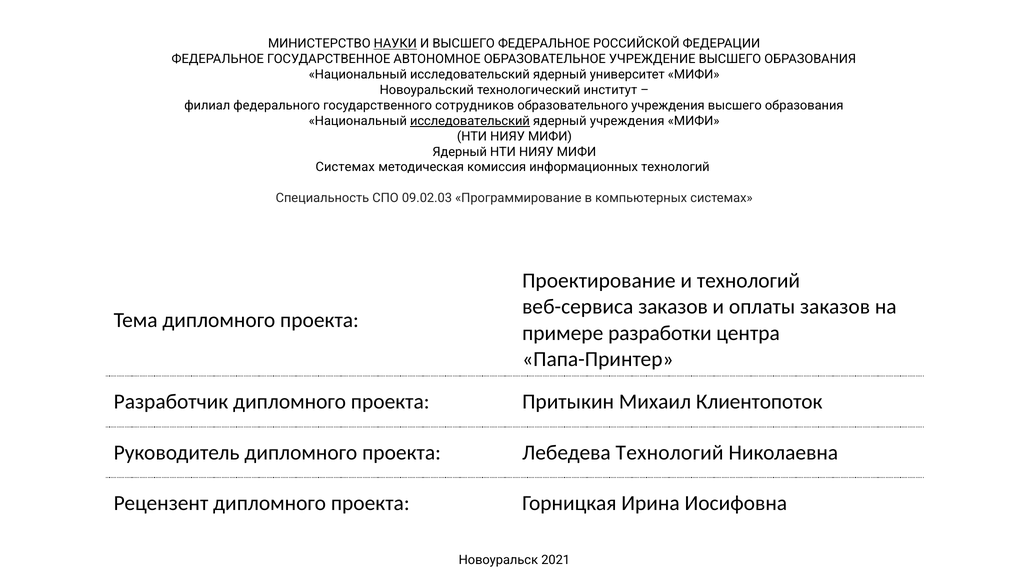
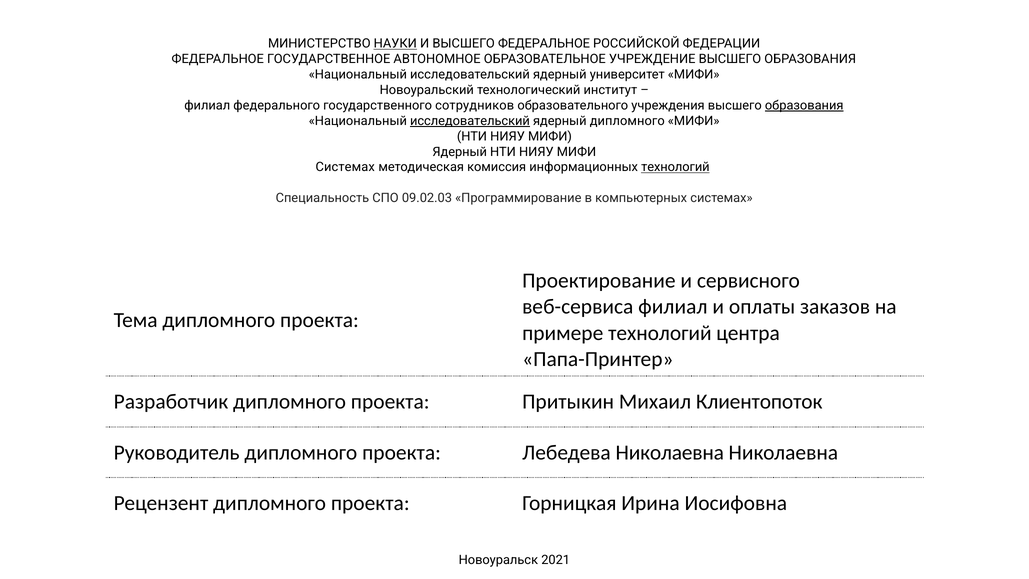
образования at (804, 105) underline: none -> present
ядерный учреждения: учреждения -> дипломного
технологий at (675, 167) underline: none -> present
и технологий: технологий -> сервисного
веб-сервиса заказов: заказов -> филиал
примере разработки: разработки -> технологий
Лебедева Технологий: Технологий -> Николаевна
